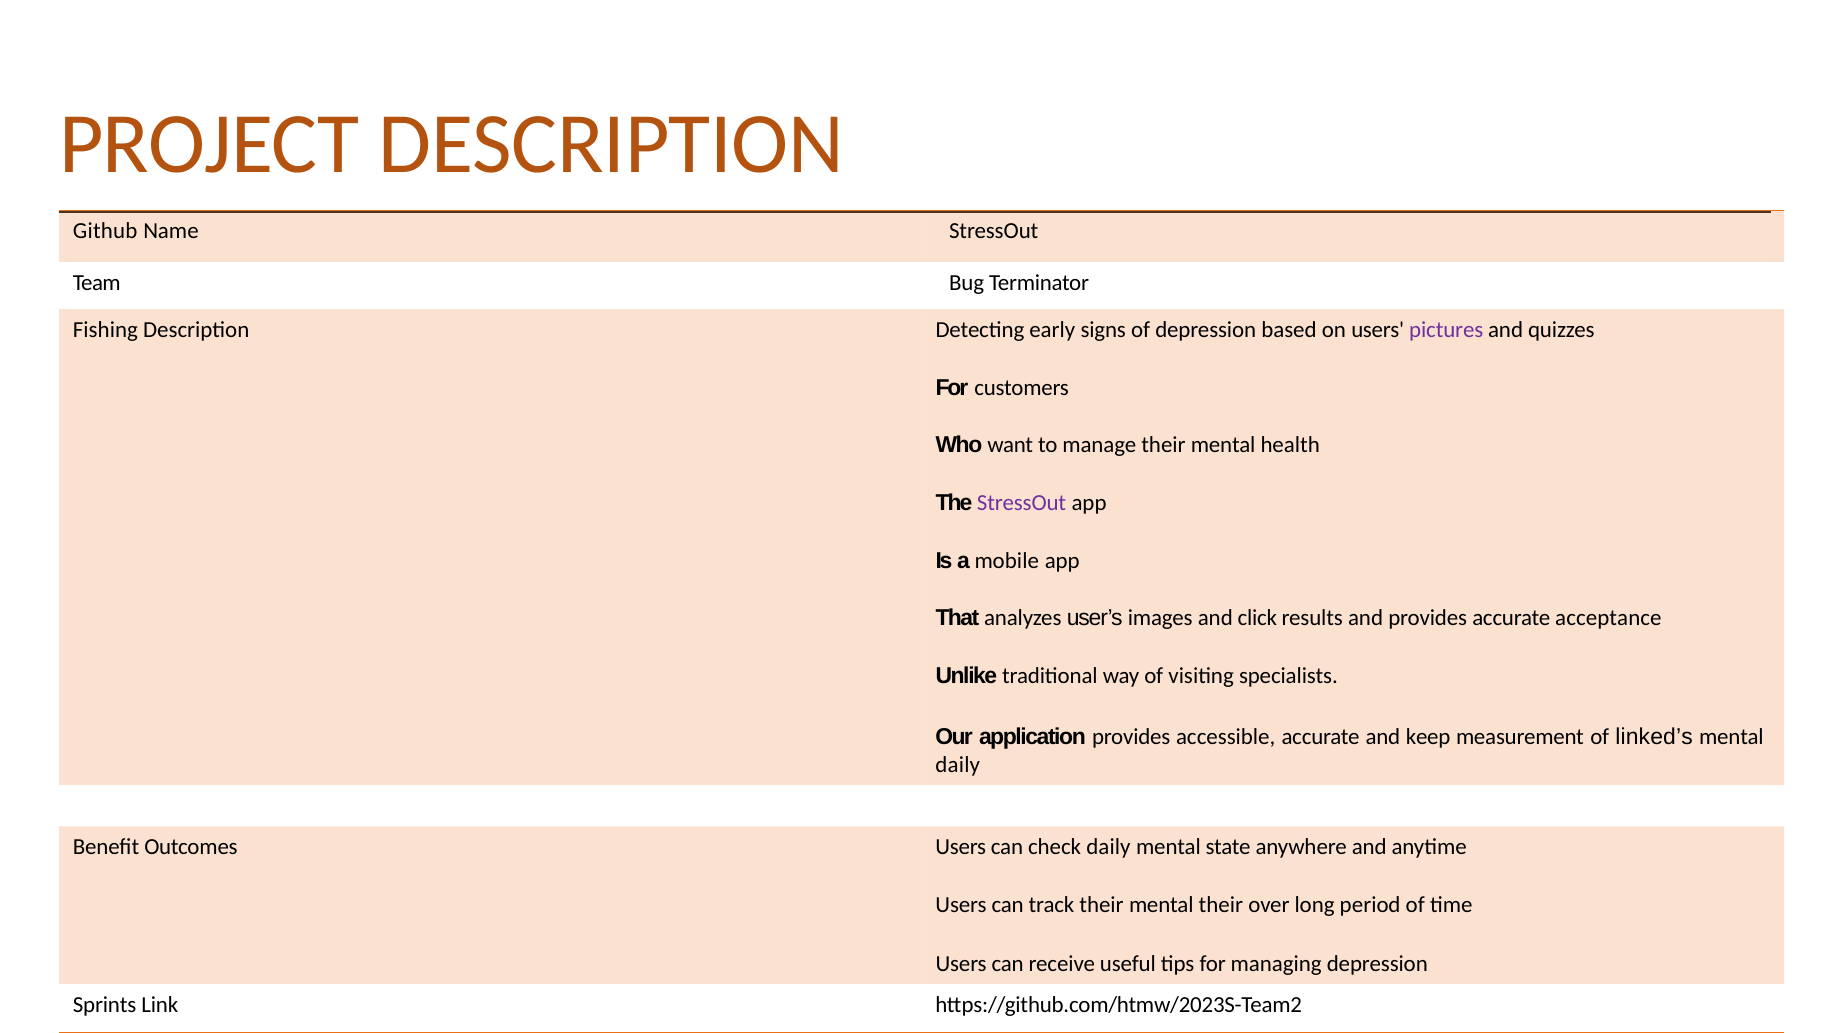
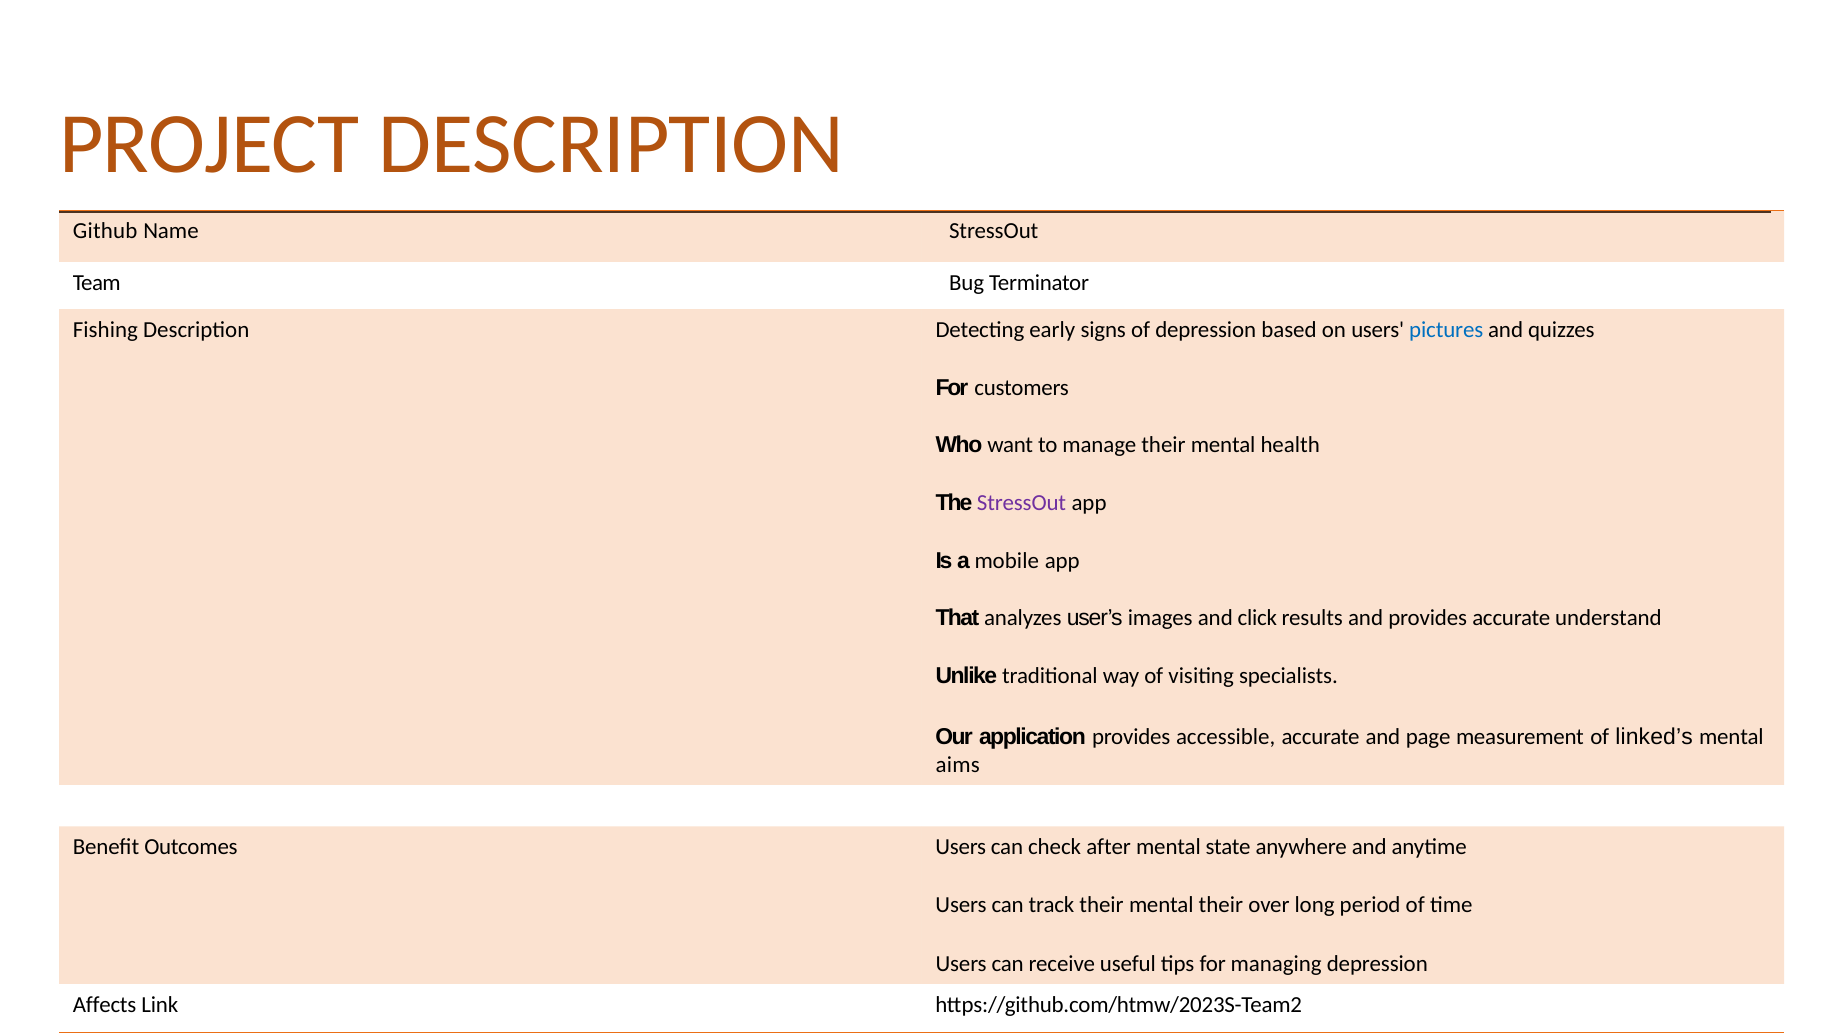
pictures colour: purple -> blue
acceptance: acceptance -> understand
keep: keep -> page
daily at (958, 764): daily -> aims
check daily: daily -> after
Sprints: Sprints -> Affects
